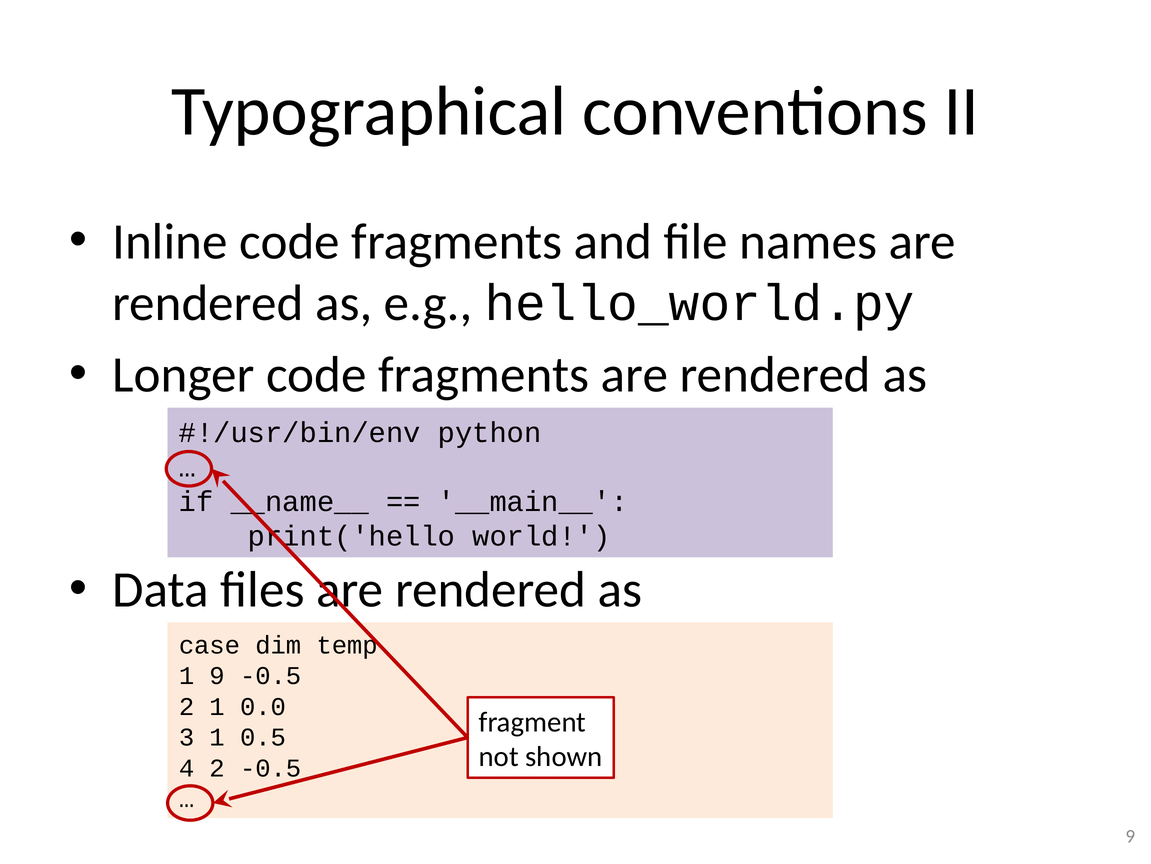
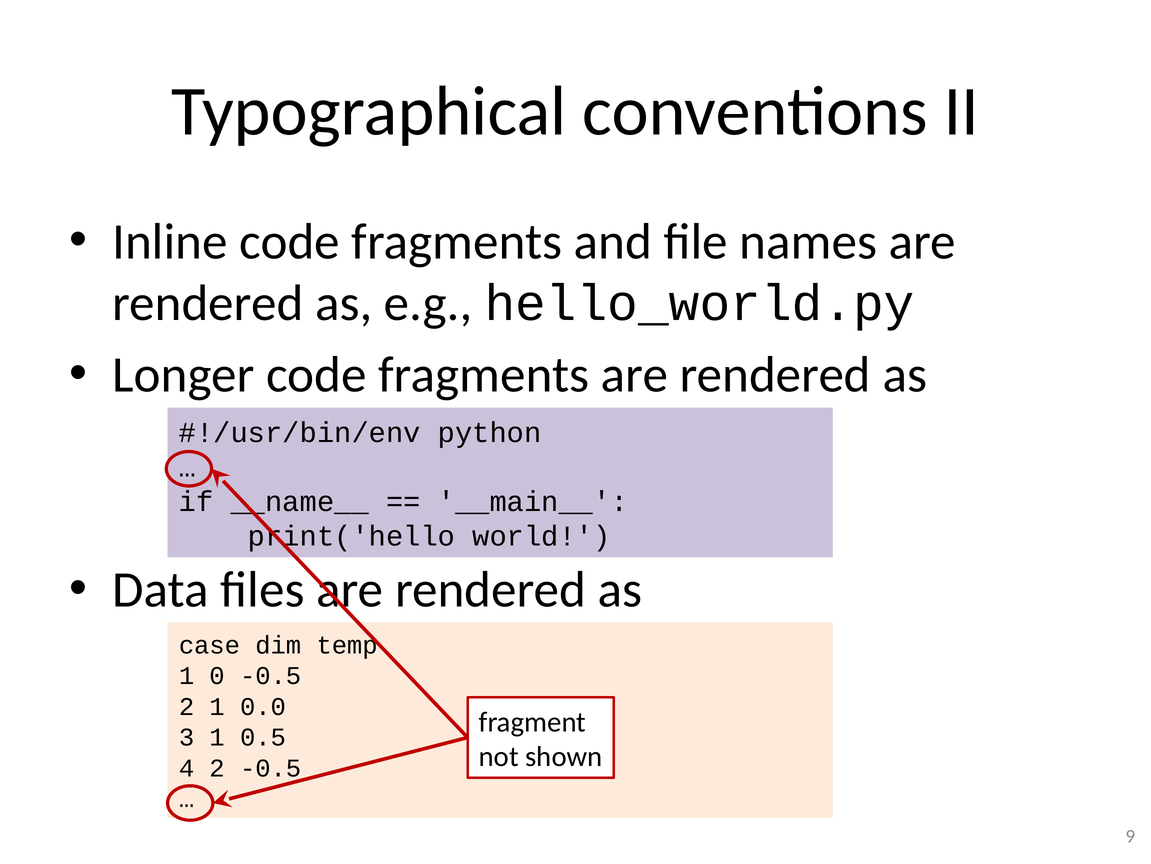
1 9: 9 -> 0
